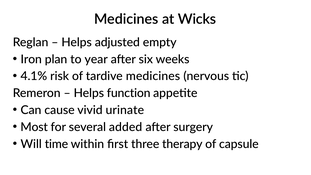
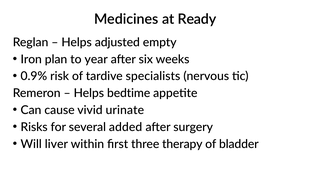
Wicks: Wicks -> Ready
4.1%: 4.1% -> 0.9%
tardive medicines: medicines -> specialists
function: function -> bedtime
Most: Most -> Risks
time: time -> liver
capsule: capsule -> bladder
